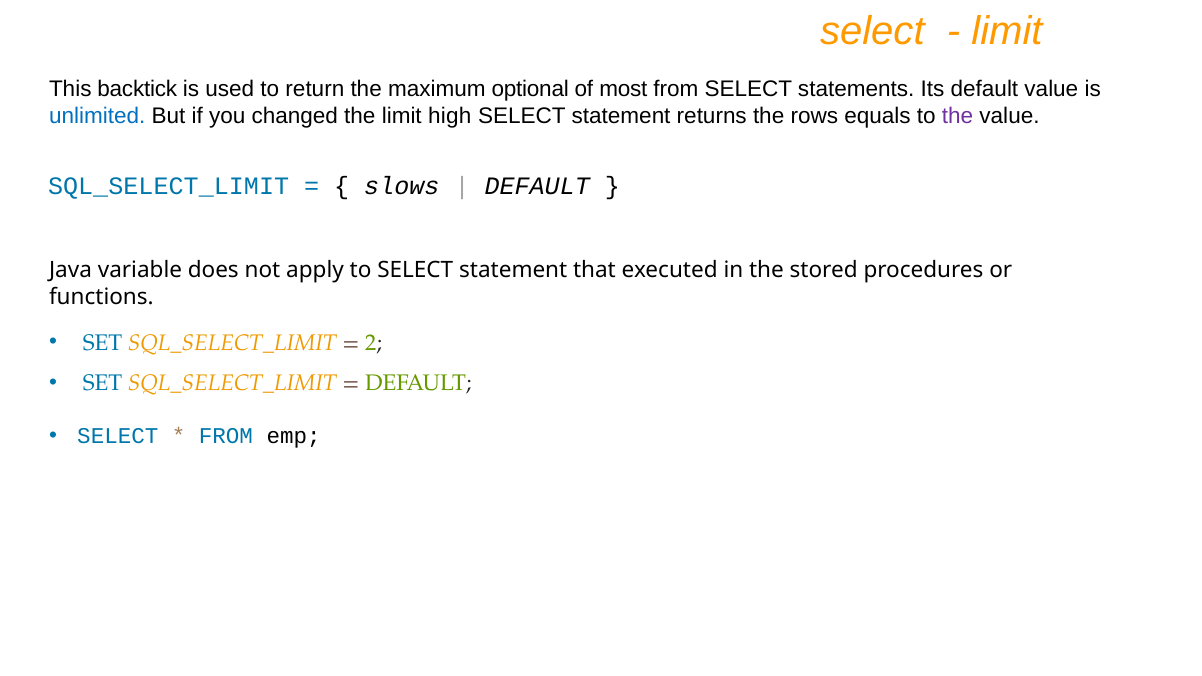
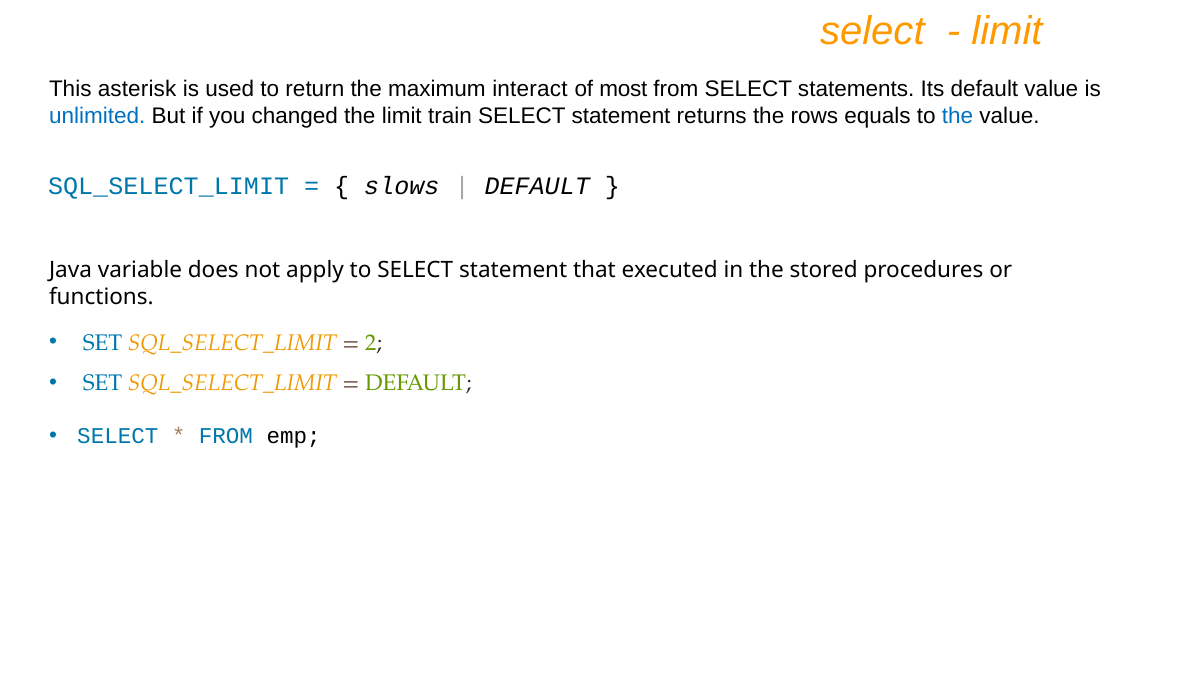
backtick: backtick -> asterisk
optional: optional -> interact
high: high -> train
the at (958, 116) colour: purple -> blue
